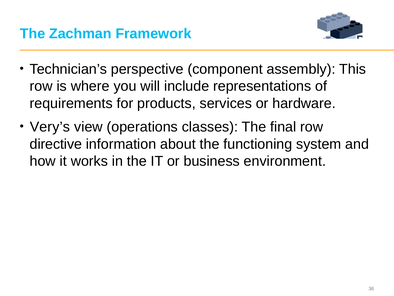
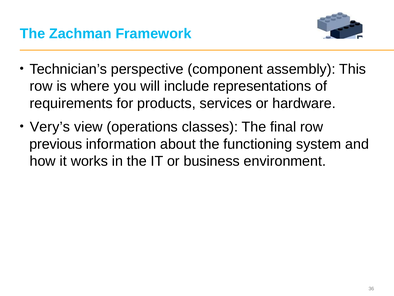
directive: directive -> previous
